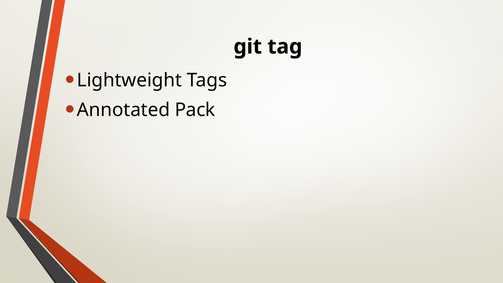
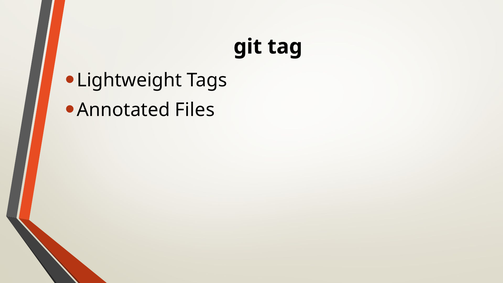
Pack: Pack -> Files
